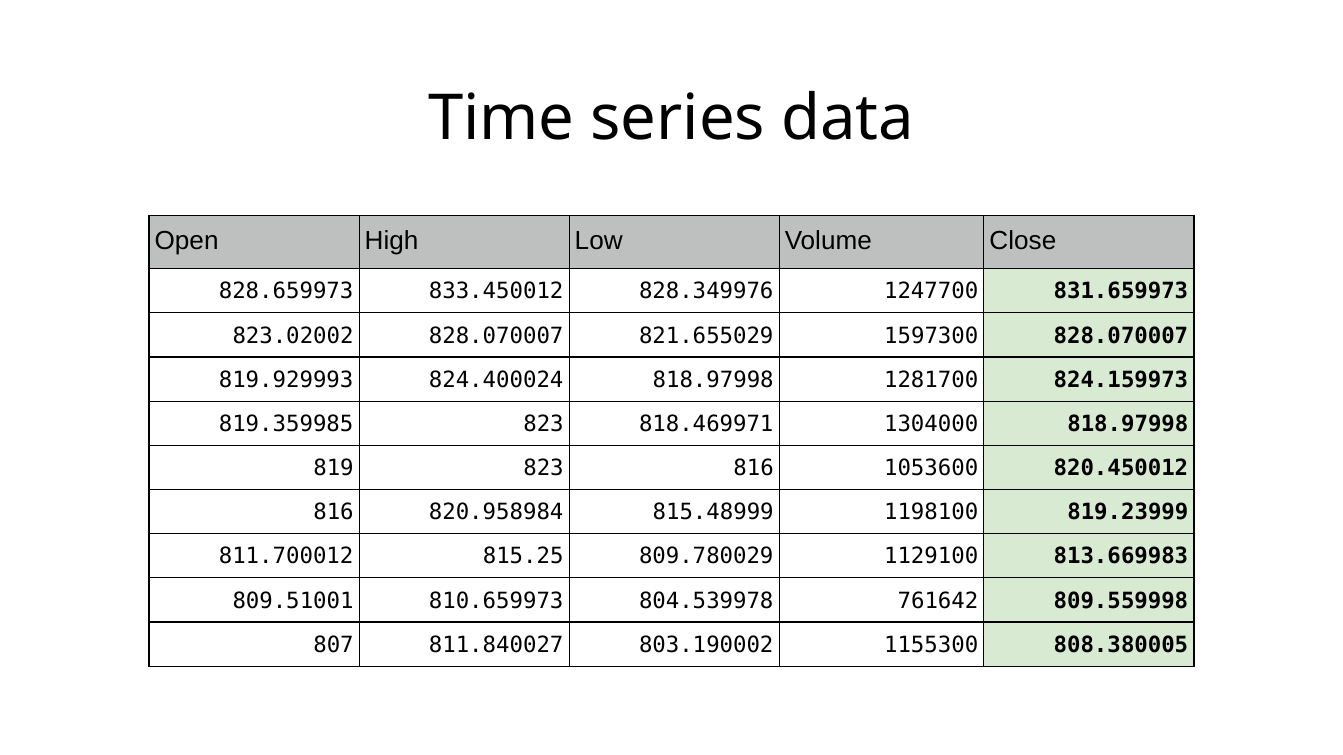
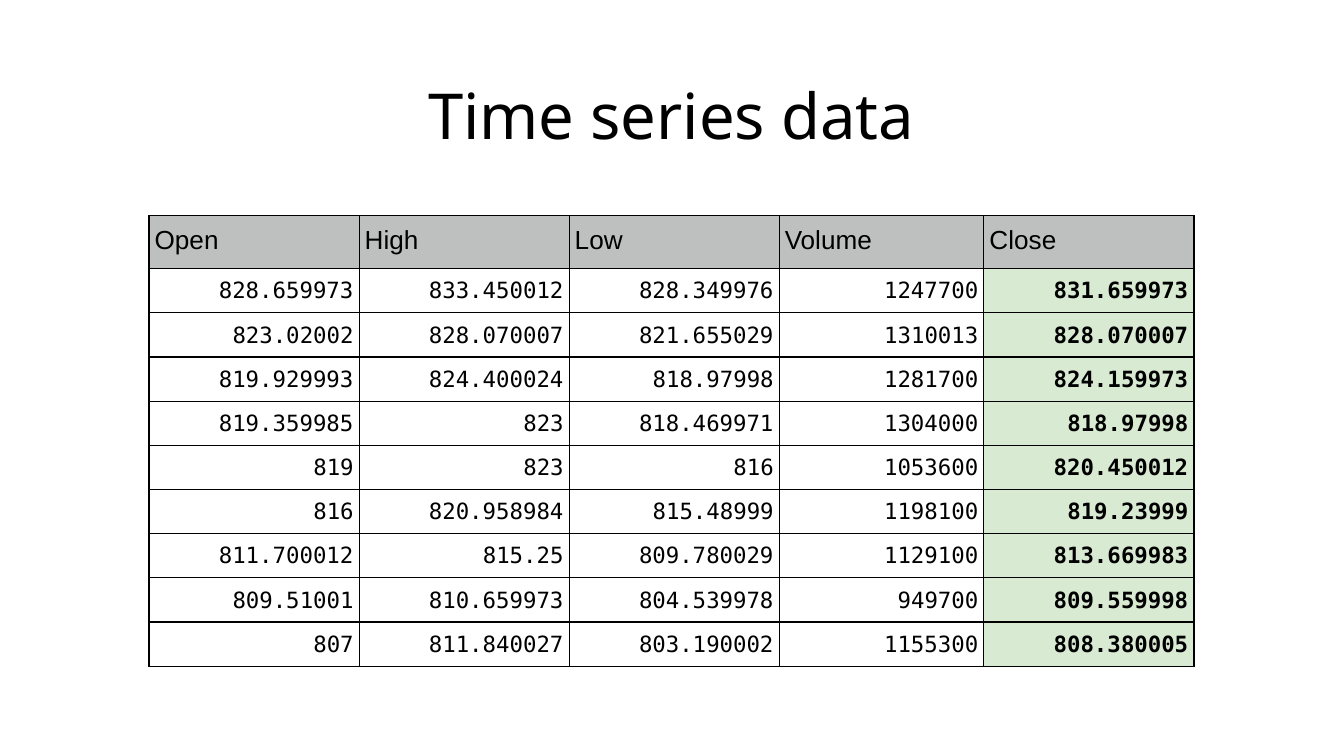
1597300: 1597300 -> 1310013
761642: 761642 -> 949700
